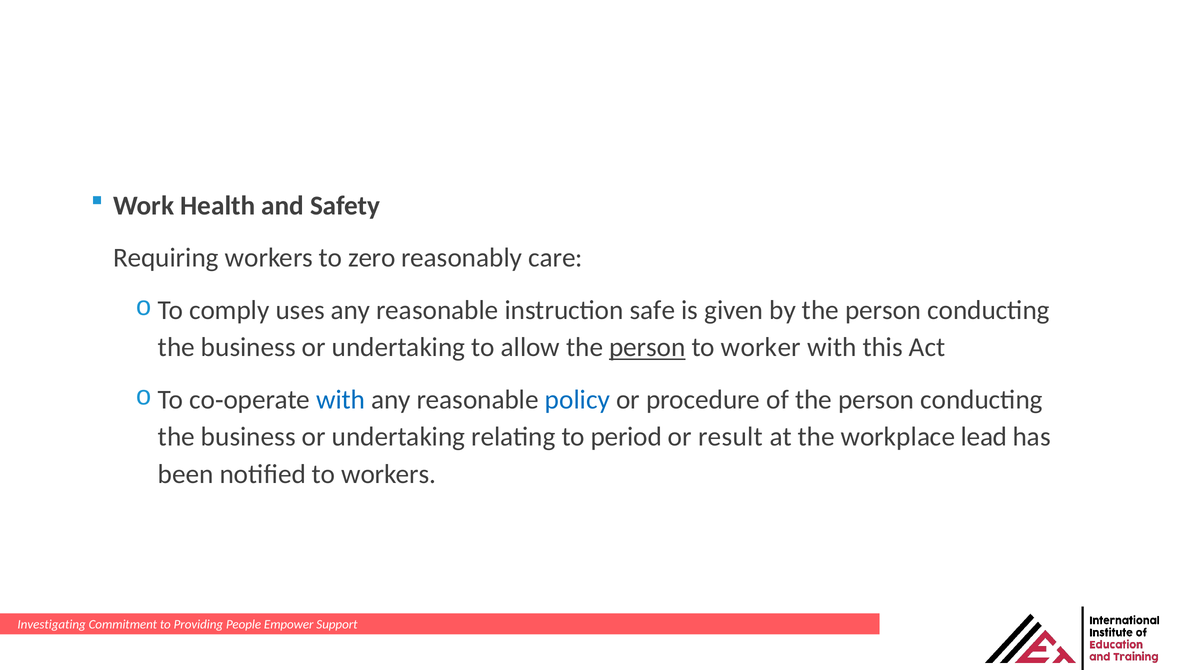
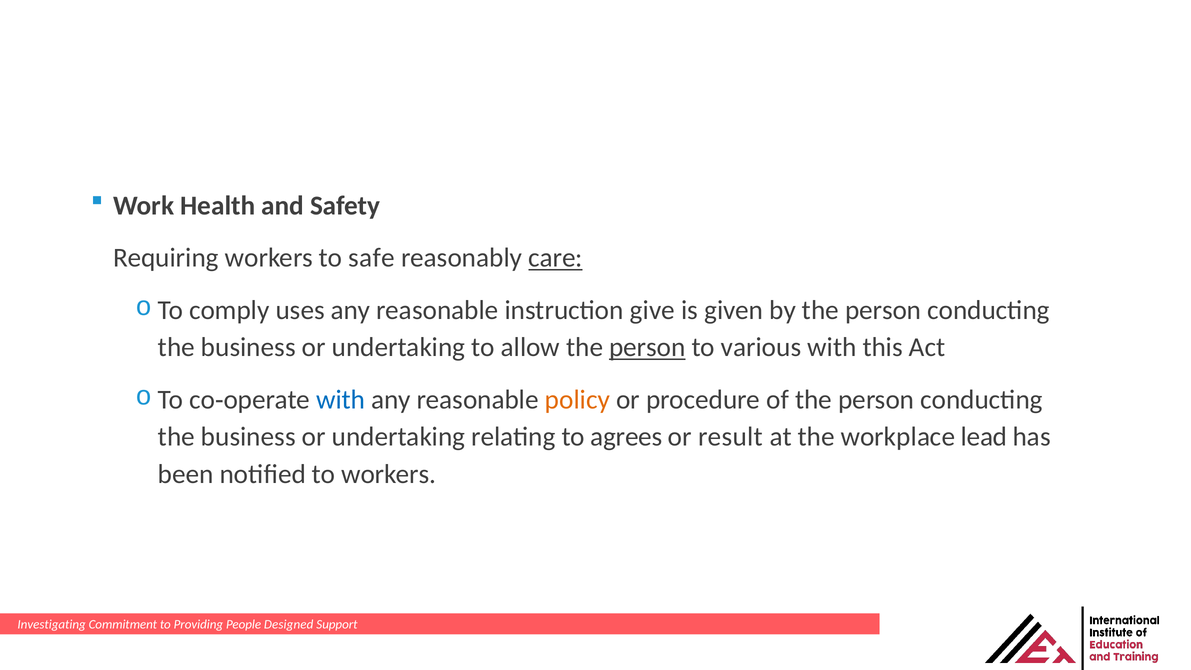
zero: zero -> safe
care underline: none -> present
safe: safe -> give
worker: worker -> various
policy colour: blue -> orange
period: period -> agrees
Empower: Empower -> Designed
